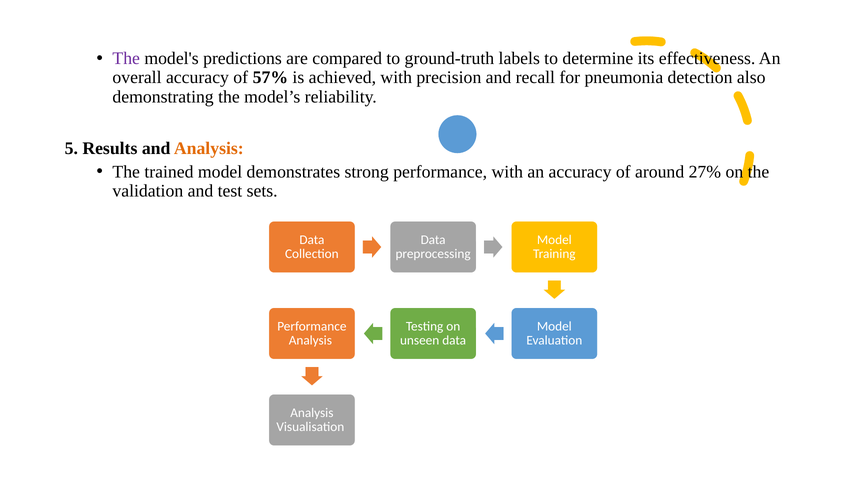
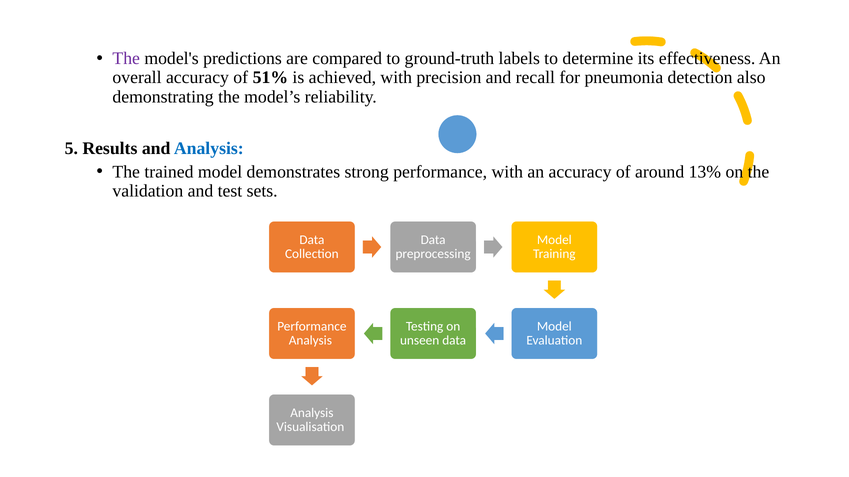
57%: 57% -> 51%
Analysis at (209, 148) colour: orange -> blue
27%: 27% -> 13%
